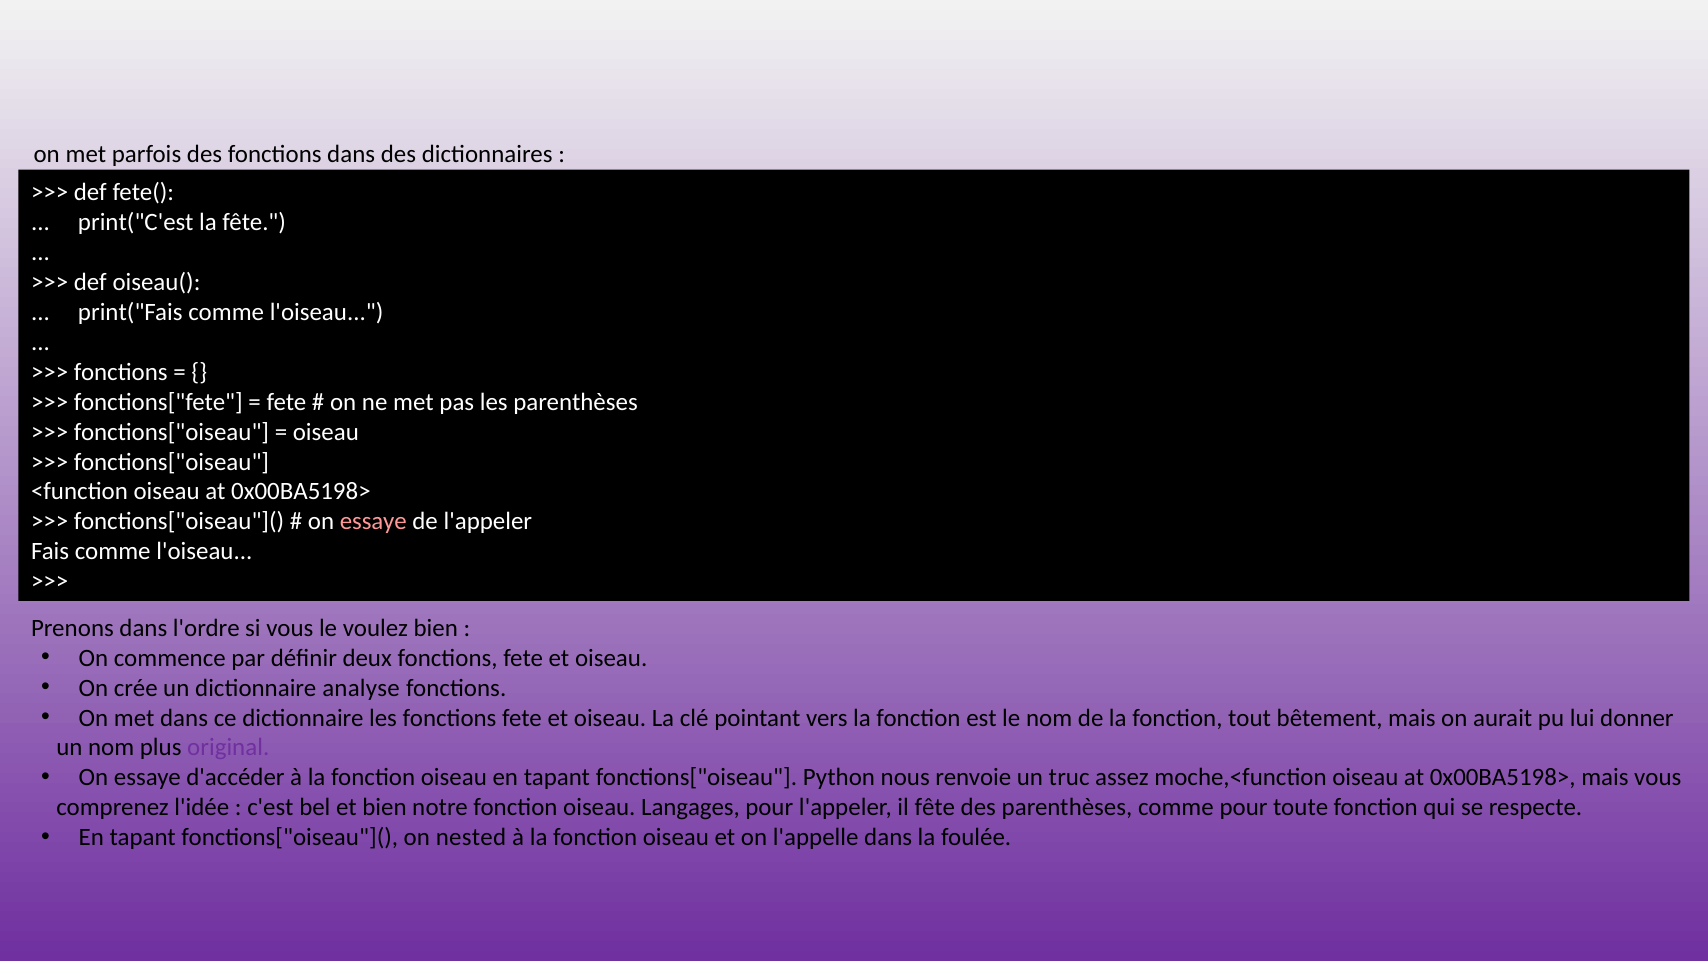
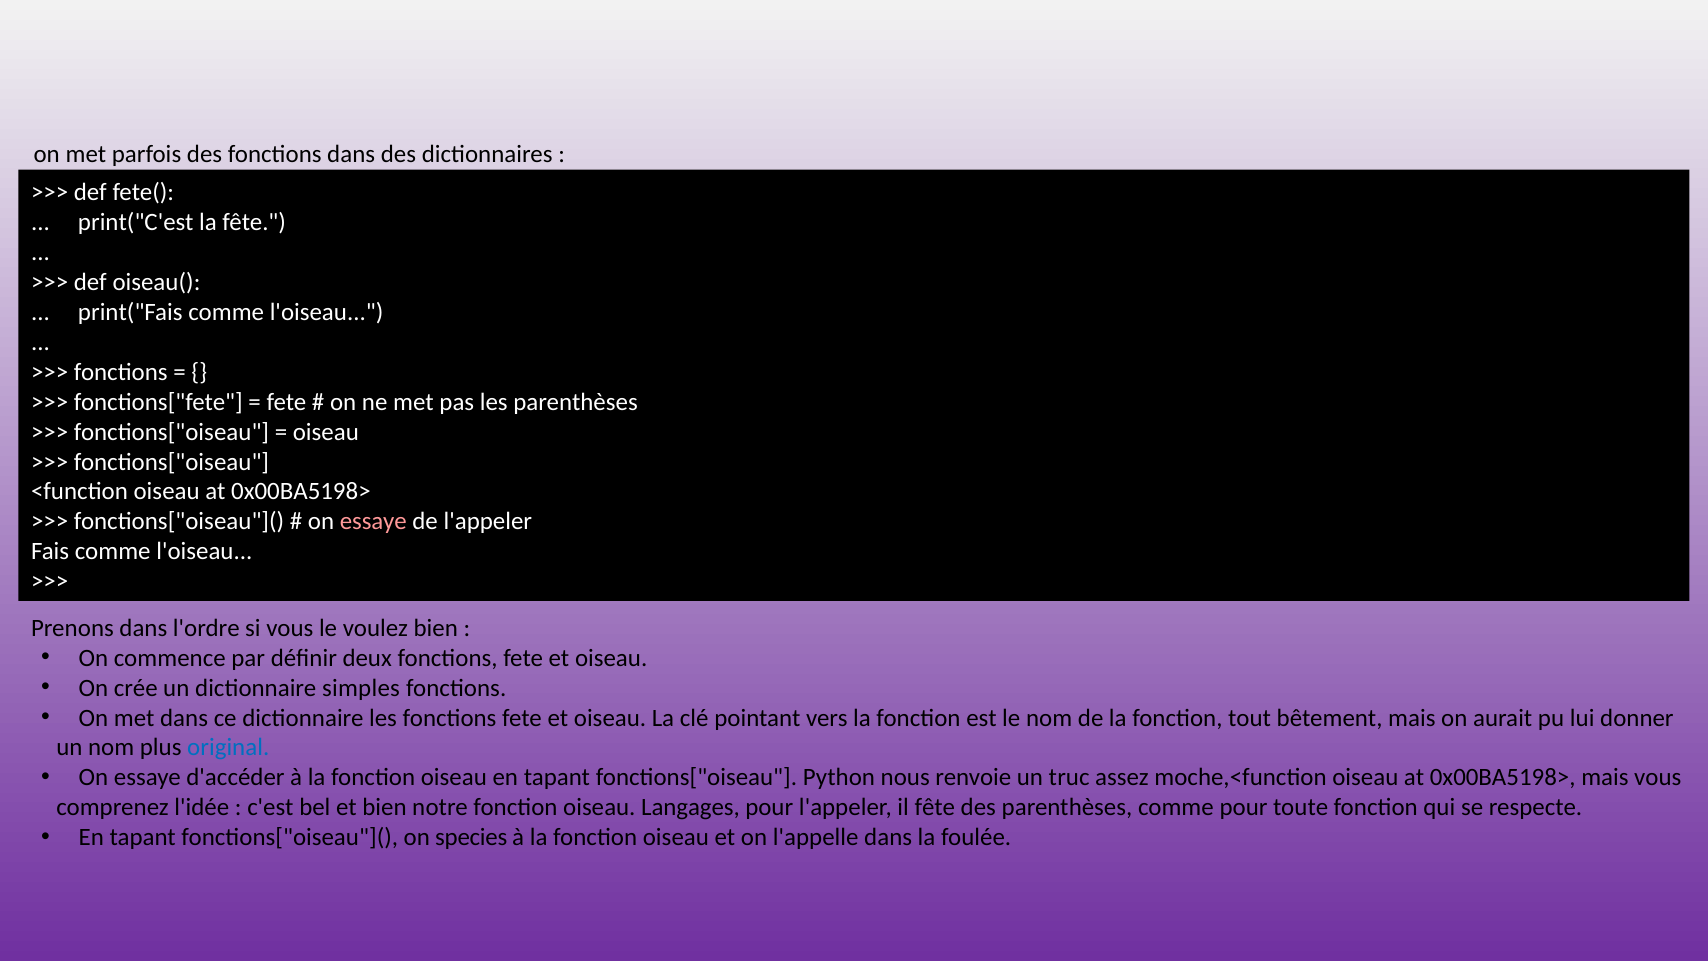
analyse: analyse -> simples
original colour: purple -> blue
nested: nested -> species
